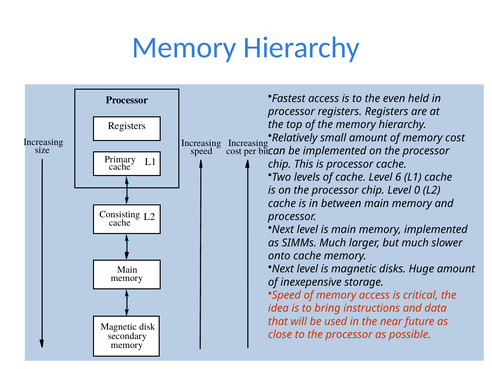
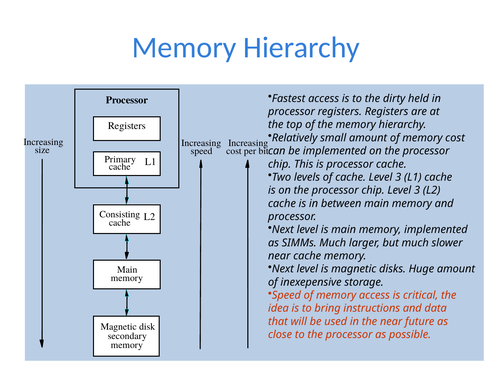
even: even -> dirty
cache Level 6: 6 -> 3
chip Level 0: 0 -> 3
onto at (279, 256): onto -> near
